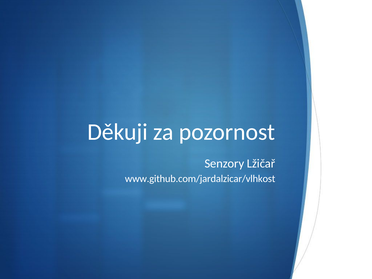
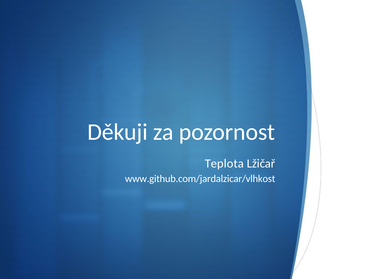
Senzory: Senzory -> Teplota
